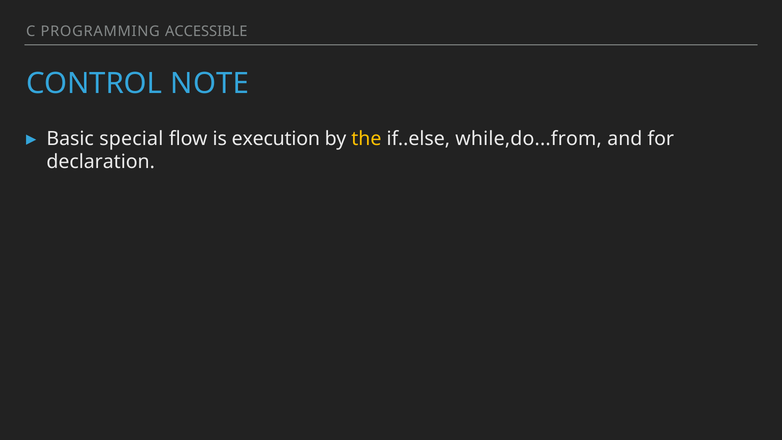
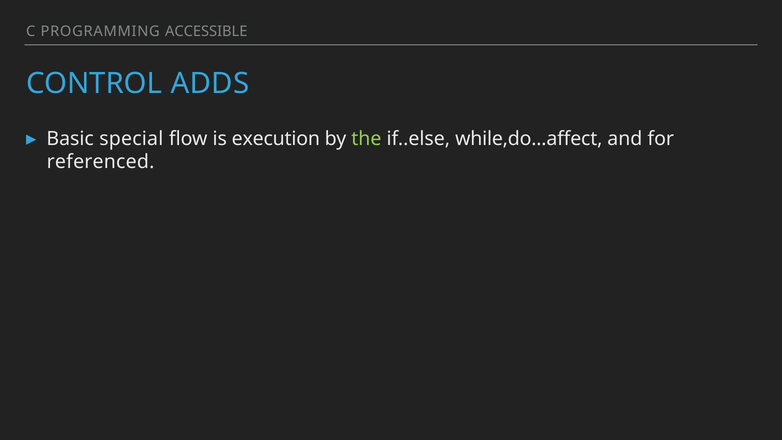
NOTE: NOTE -> ADDS
the colour: yellow -> light green
while,do...from: while,do...from -> while,do...affect
declaration: declaration -> referenced
